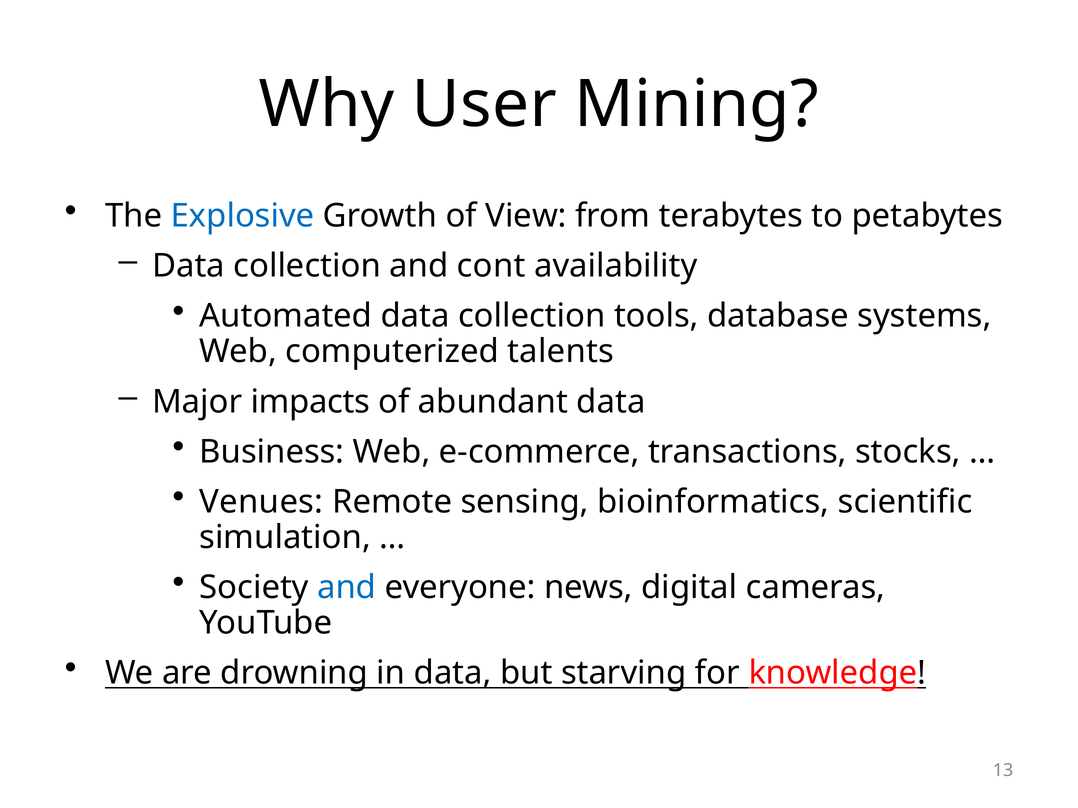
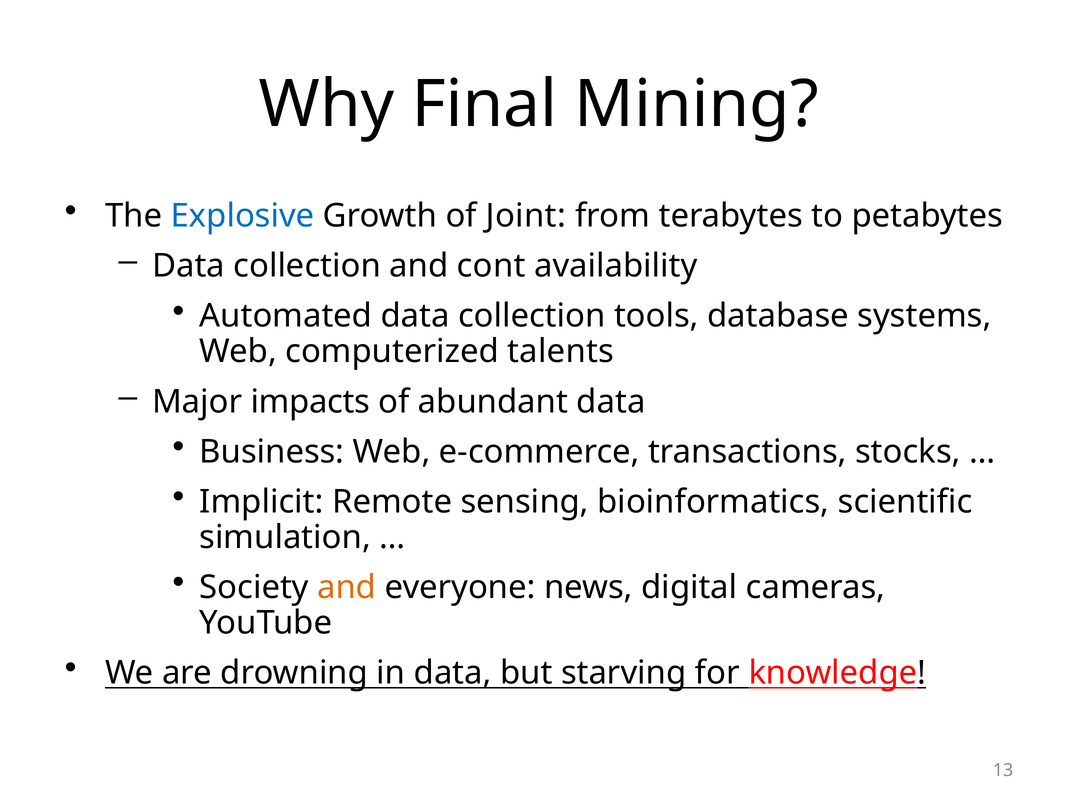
User: User -> Final
View: View -> Joint
Venues: Venues -> Implicit
and at (347, 588) colour: blue -> orange
